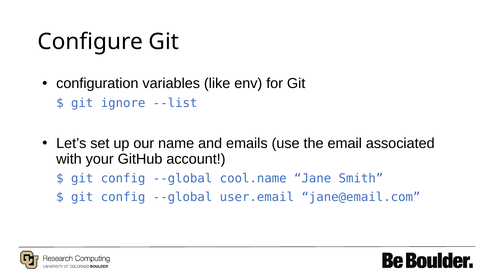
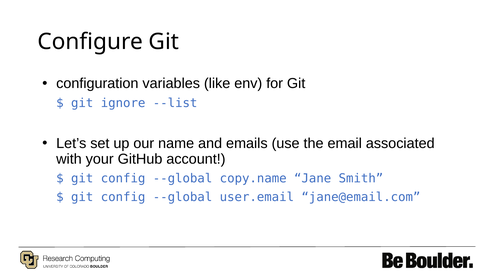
cool.name: cool.name -> copy.name
